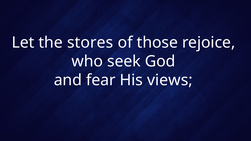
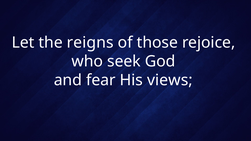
stores: stores -> reigns
